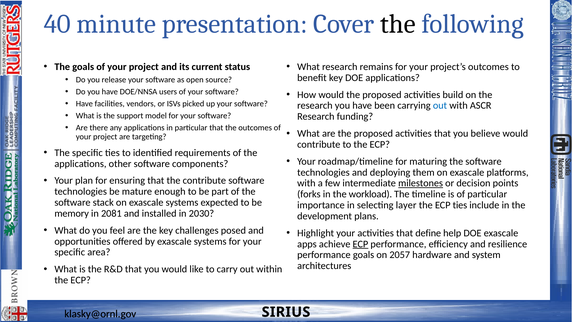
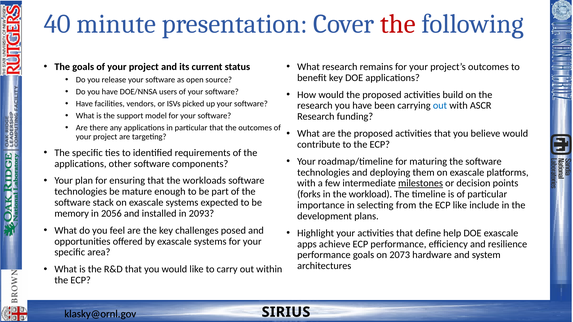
the at (398, 24) colour: black -> red
the contribute: contribute -> workloads
layer: layer -> from
ECP ties: ties -> like
2081: 2081 -> 2056
2030: 2030 -> 2093
ECP at (360, 244) underline: present -> none
2057: 2057 -> 2073
